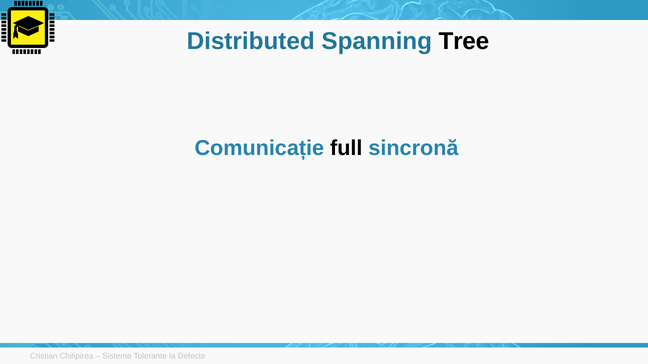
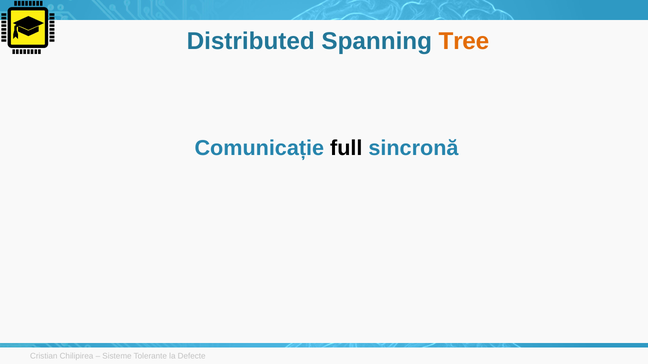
Tree colour: black -> orange
